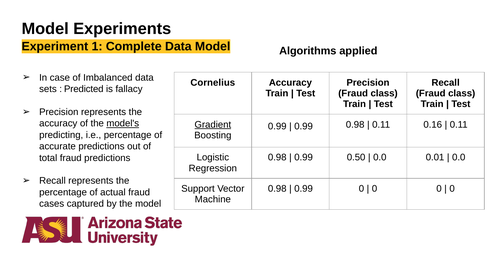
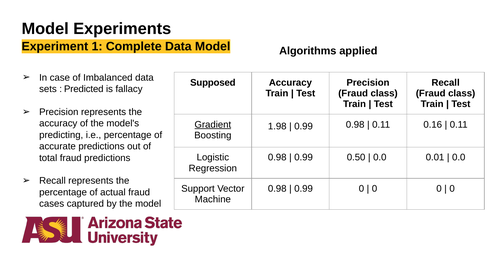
Cornelius: Cornelius -> Supposed
model's underline: present -> none
0.99 at (277, 126): 0.99 -> 1.98
